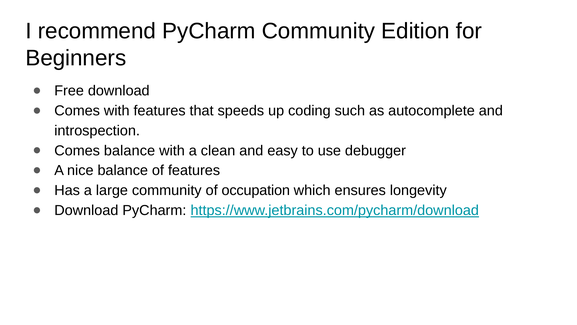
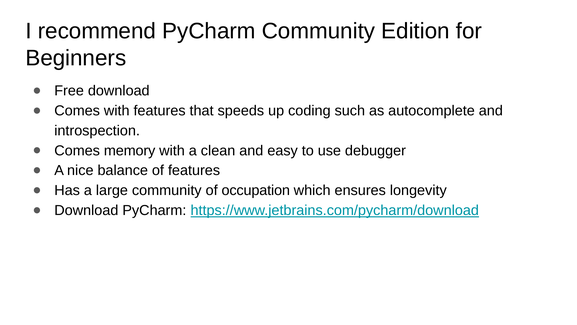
Comes balance: balance -> memory
